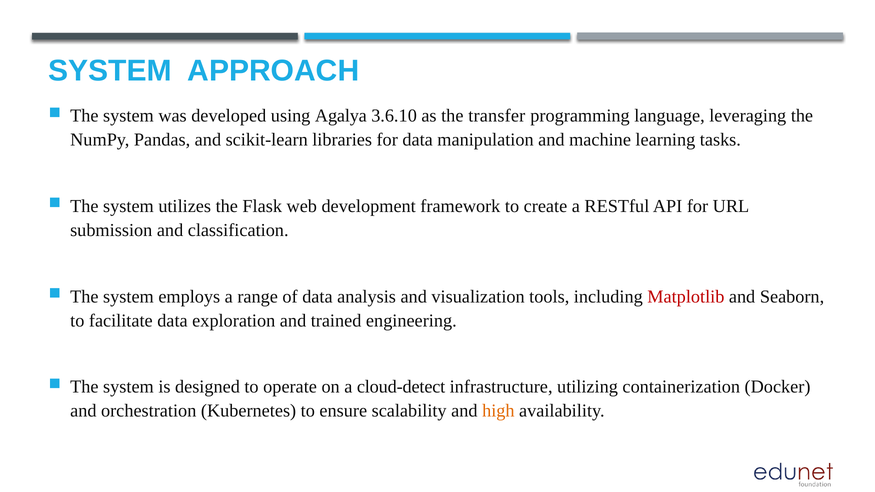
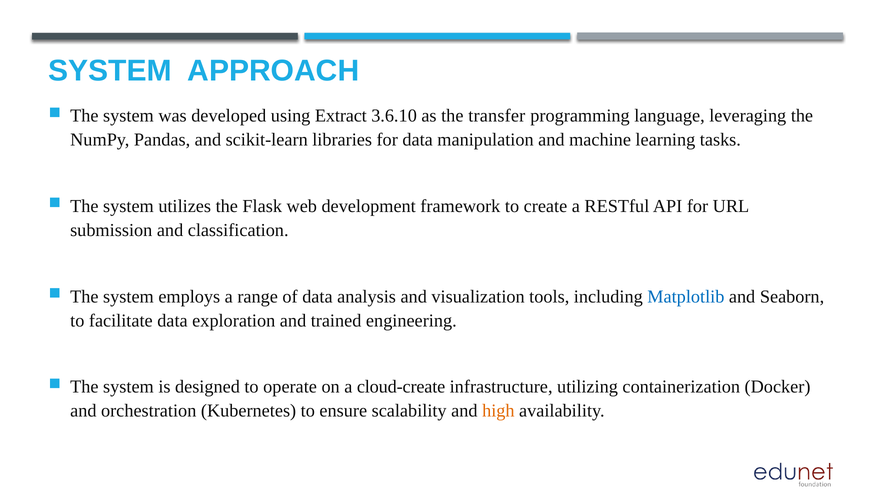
Agalya: Agalya -> Extract
Matplotlib colour: red -> blue
cloud-detect: cloud-detect -> cloud-create
